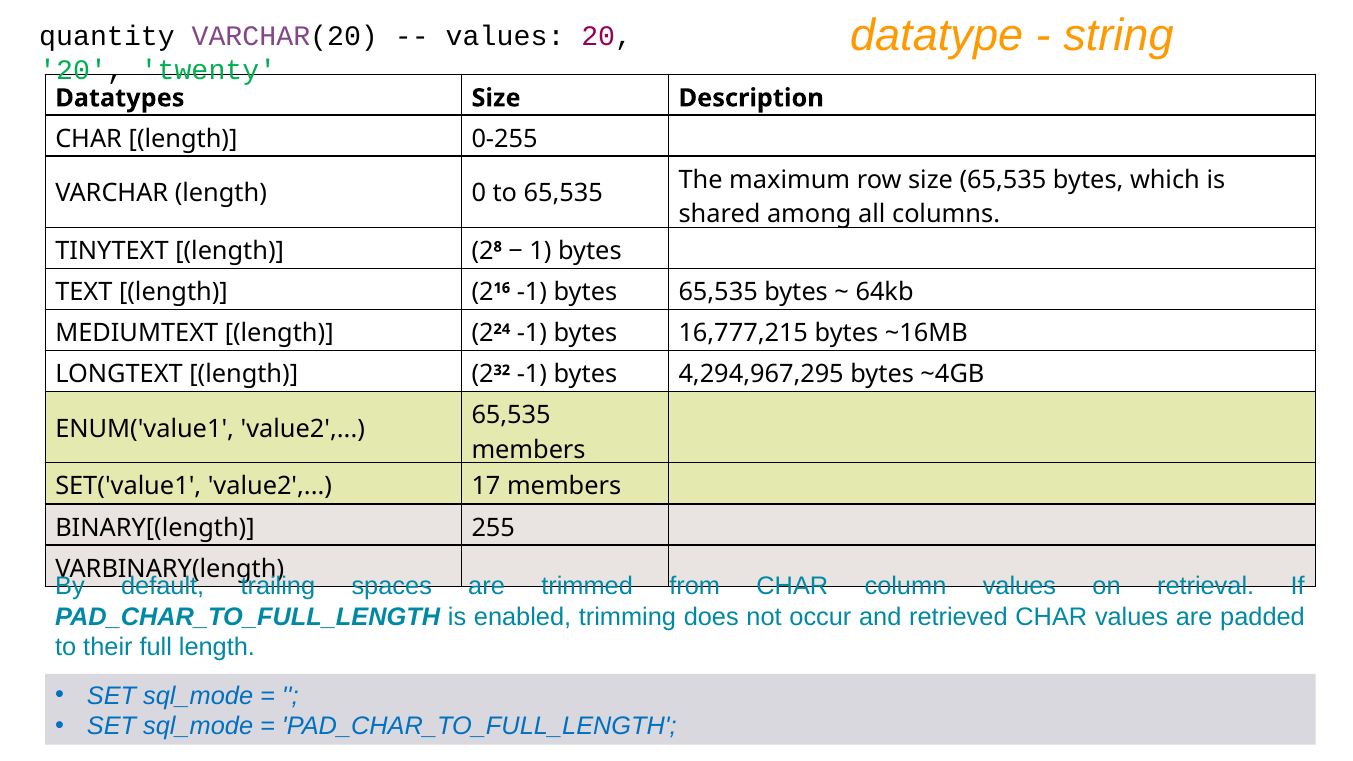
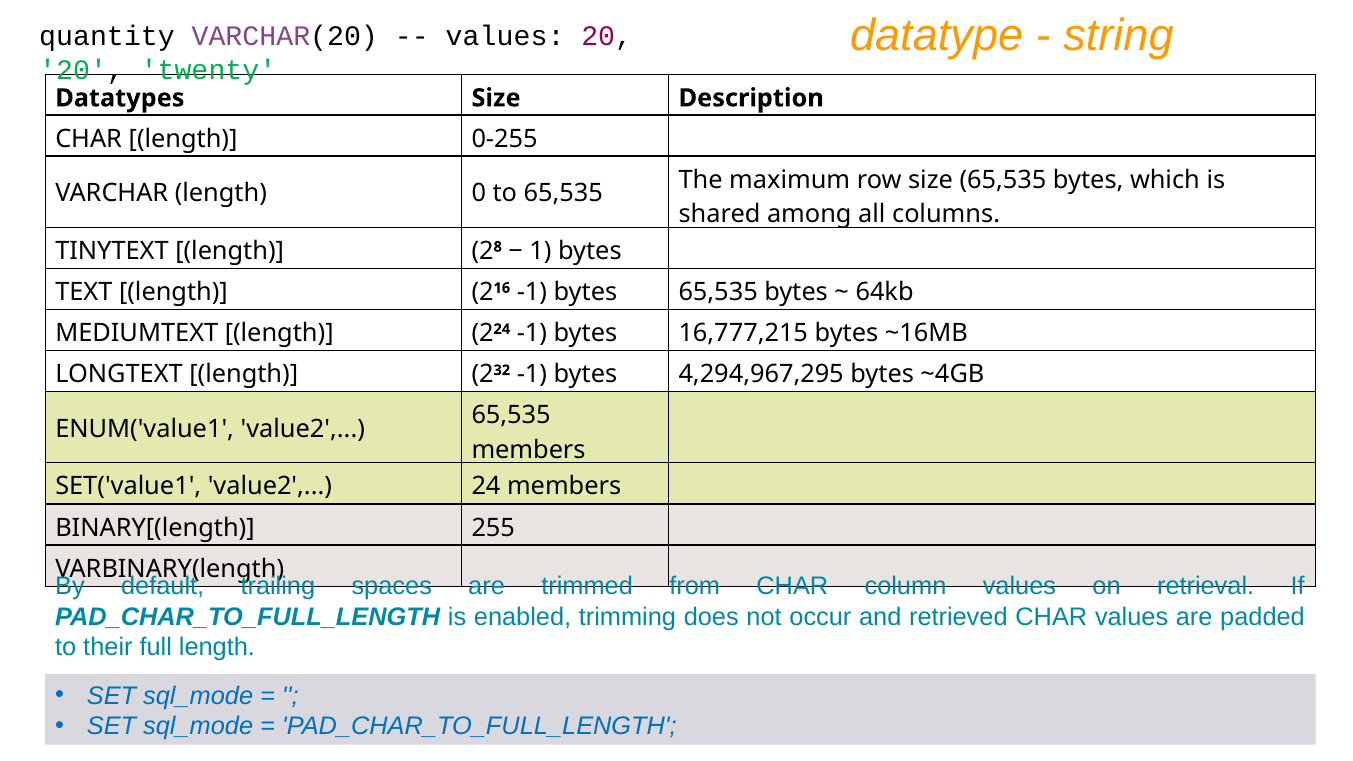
17: 17 -> 24
